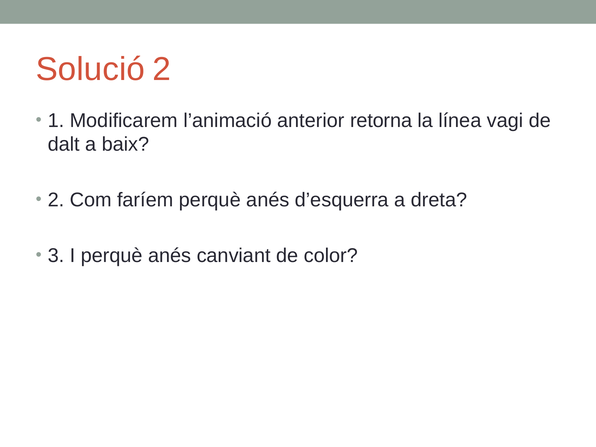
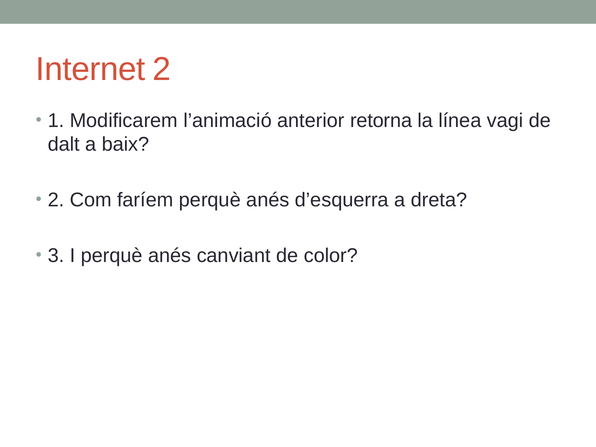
Solució: Solució -> Internet
